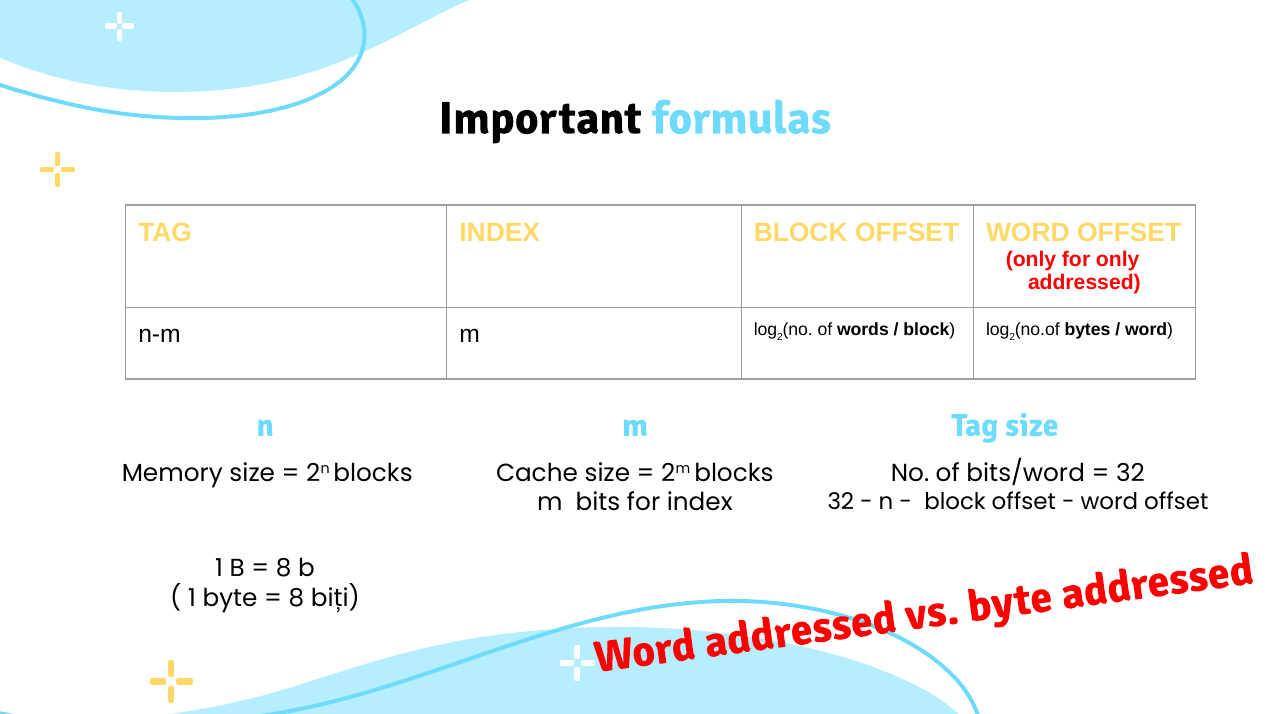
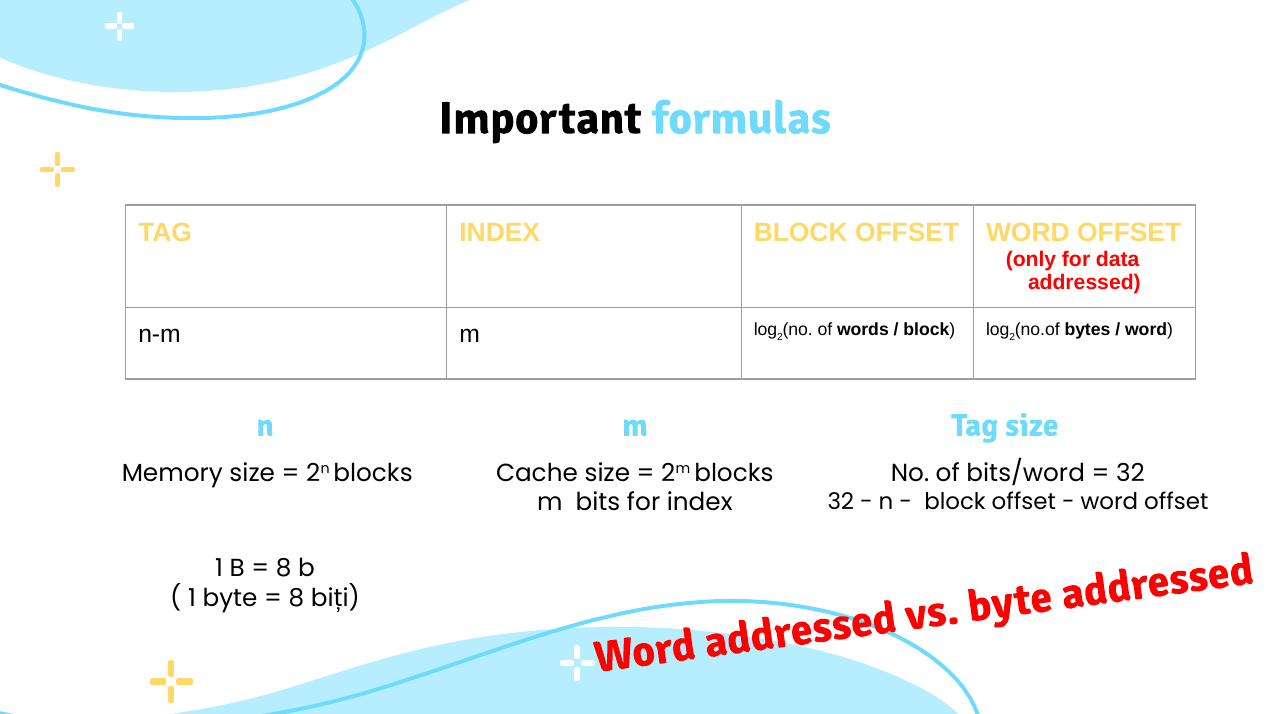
for only: only -> data
